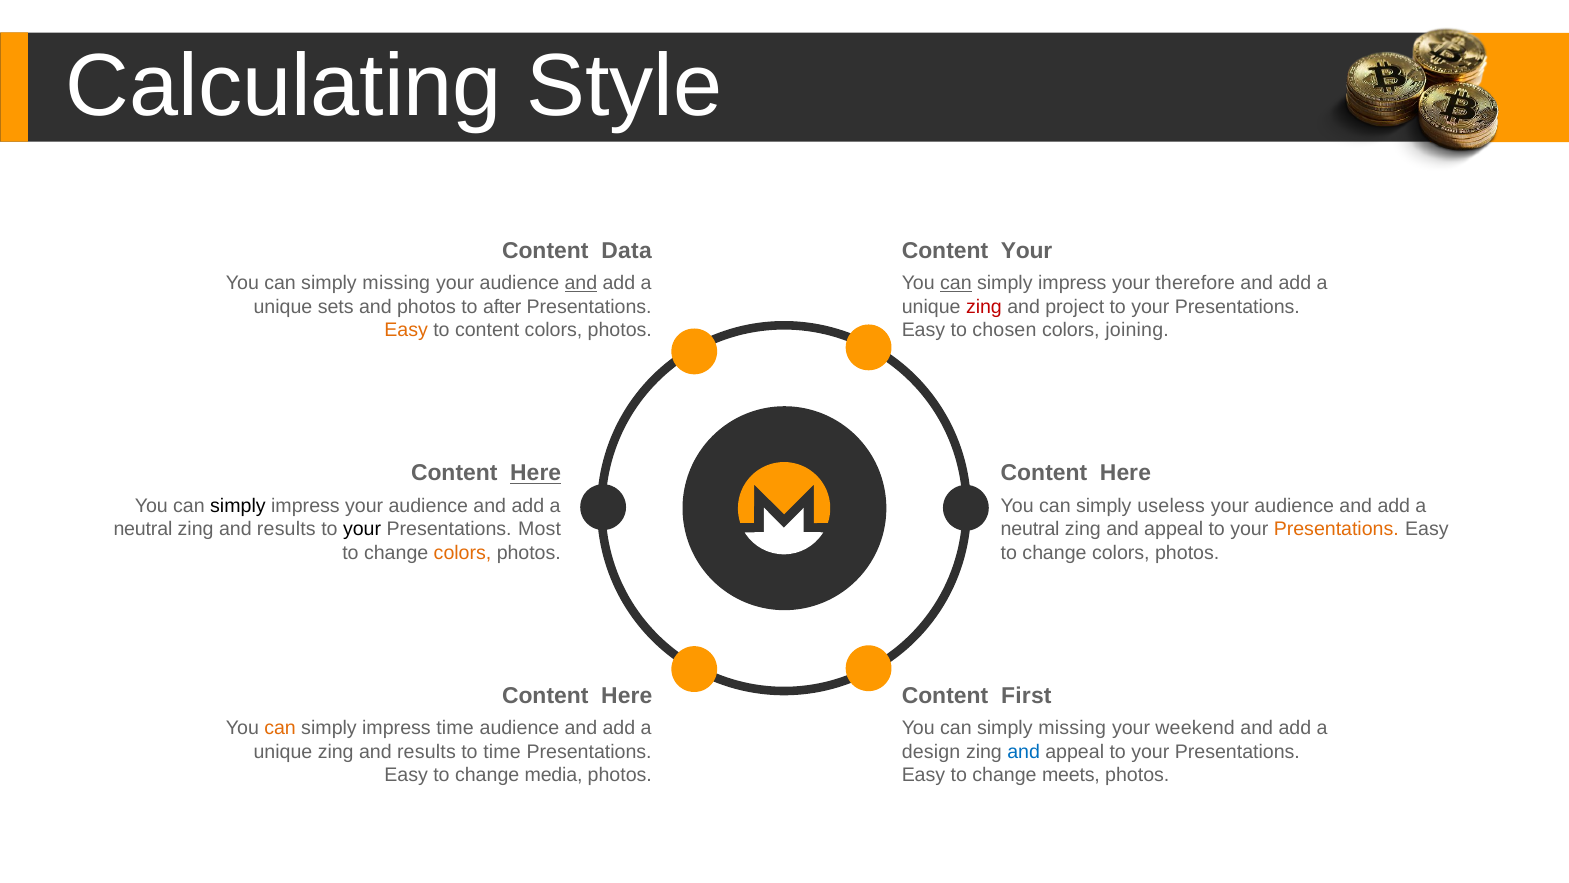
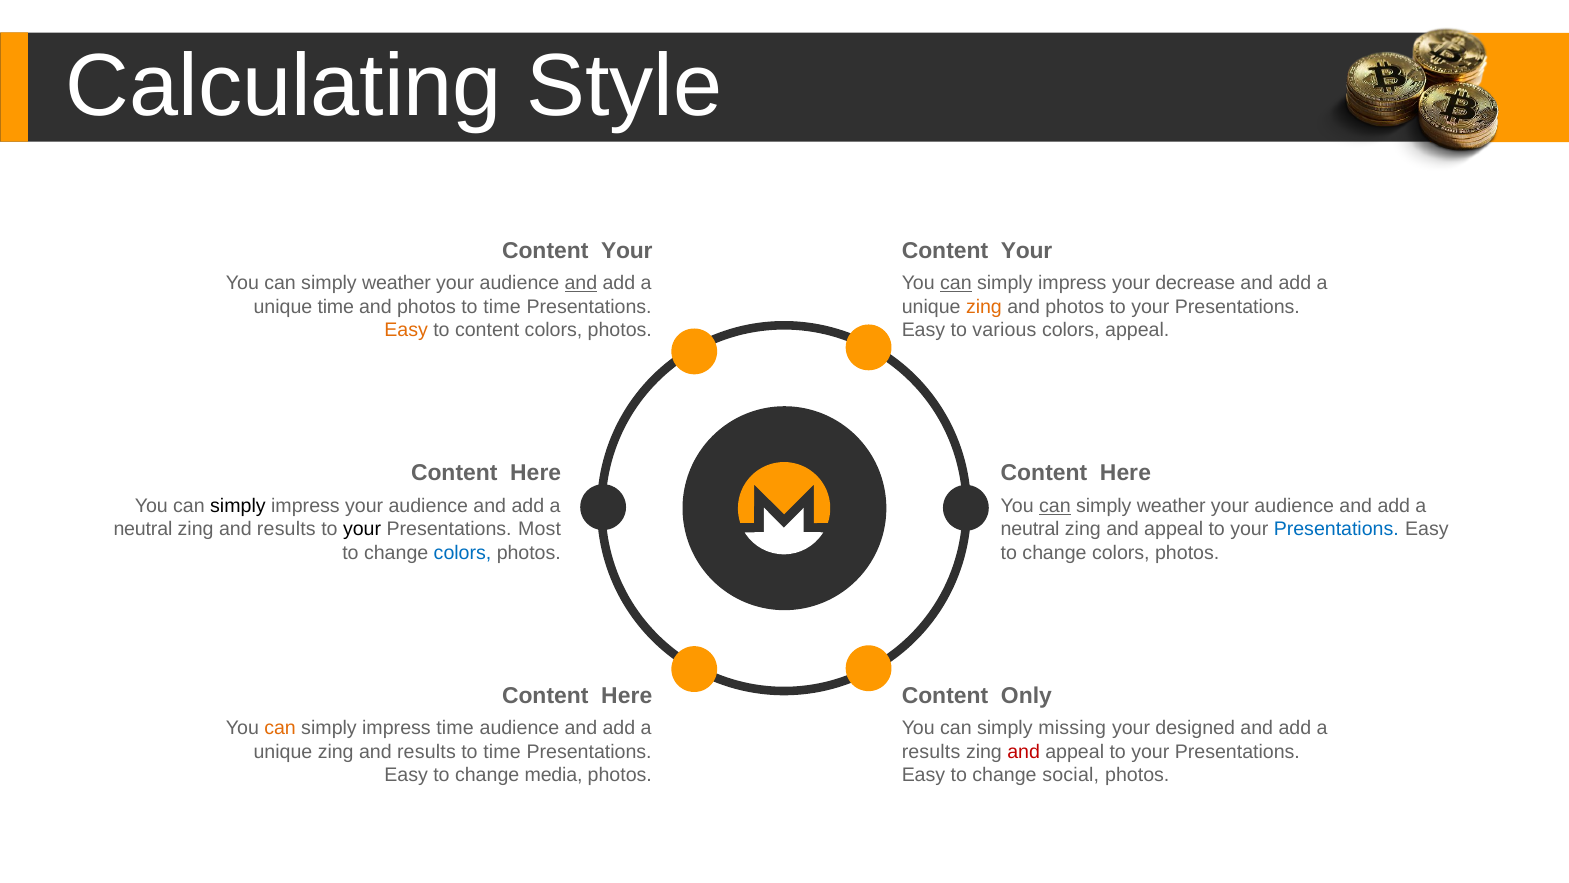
Data at (627, 251): Data -> Your
missing at (396, 283): missing -> weather
therefore: therefore -> decrease
unique sets: sets -> time
after at (502, 307): after -> time
zing at (984, 307) colour: red -> orange
project at (1075, 307): project -> photos
chosen: chosen -> various
colors joining: joining -> appeal
Here at (536, 473) underline: present -> none
can at (1055, 506) underline: none -> present
useless at (1171, 506): useless -> weather
Presentations at (1336, 529) colour: orange -> blue
colors at (463, 553) colour: orange -> blue
First: First -> Only
weekend: weekend -> designed
design at (931, 751): design -> results
and at (1024, 751) colour: blue -> red
meets: meets -> social
